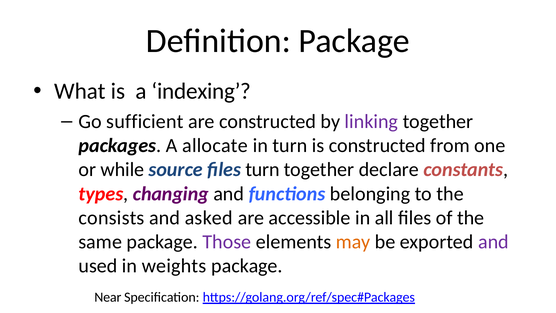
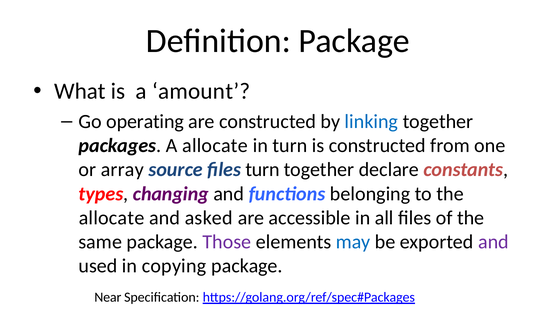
indexing: indexing -> amount
sufficient: sufficient -> operating
linking colour: purple -> blue
while: while -> array
consists at (112, 218): consists -> allocate
may colour: orange -> blue
weights: weights -> copying
